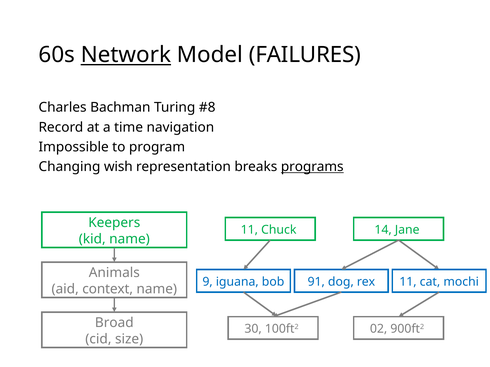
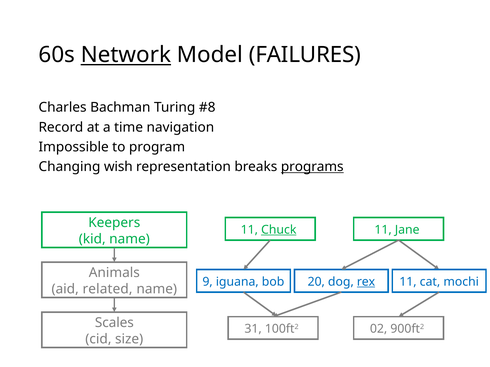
Chuck underline: none -> present
14 at (383, 230): 14 -> 11
91: 91 -> 20
rex underline: none -> present
context: context -> related
Broad: Broad -> Scales
30: 30 -> 31
